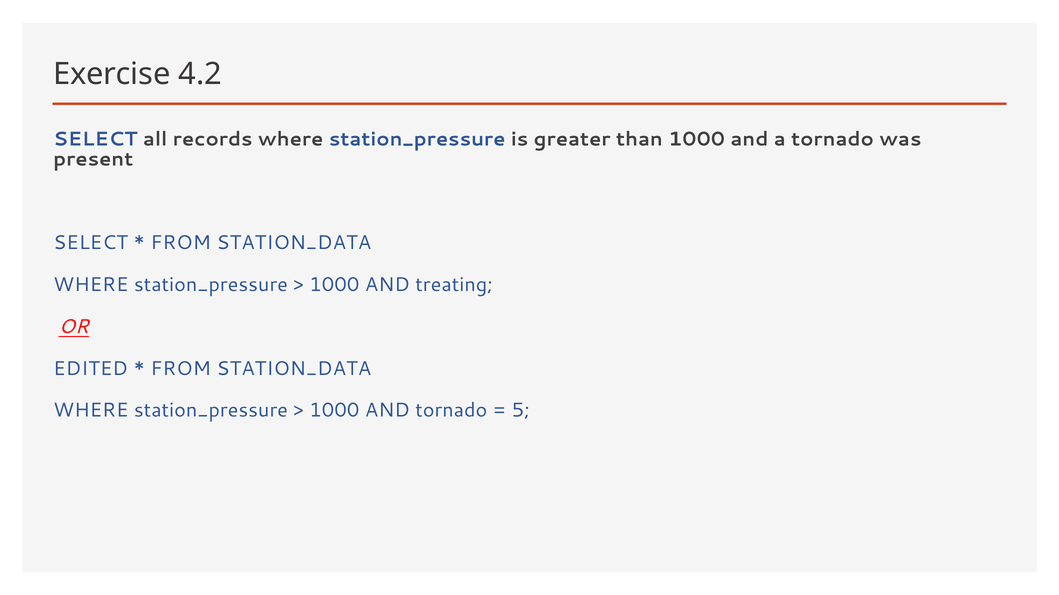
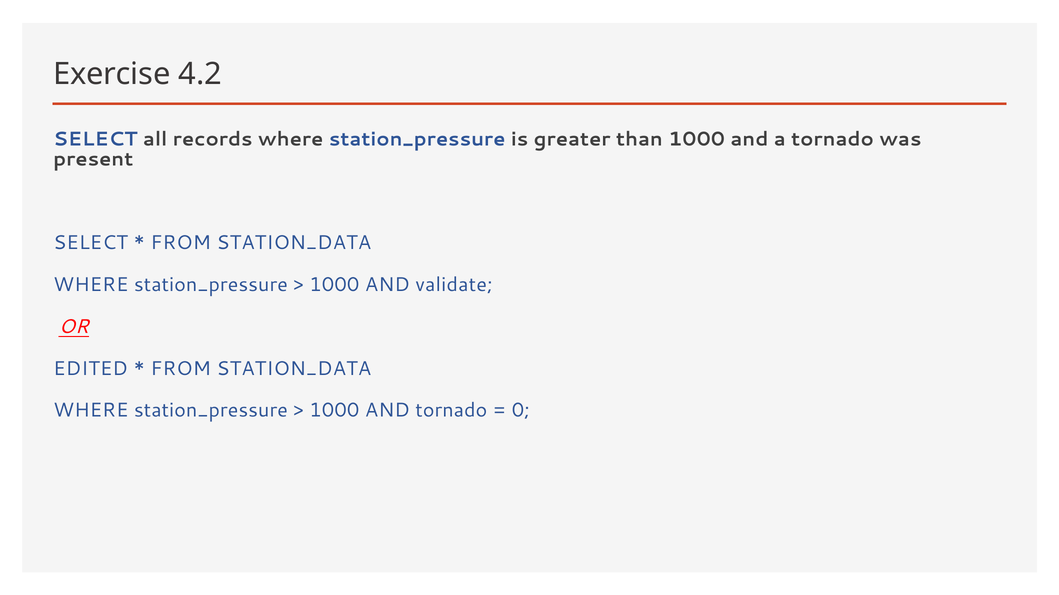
treating: treating -> validate
5: 5 -> 0
